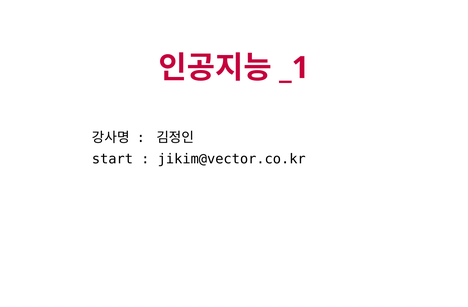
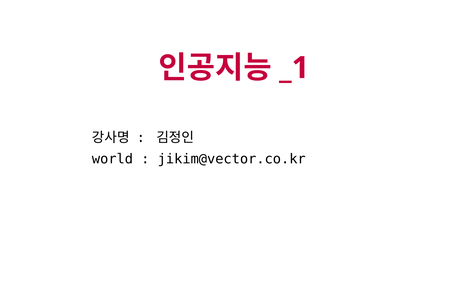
start: start -> world
